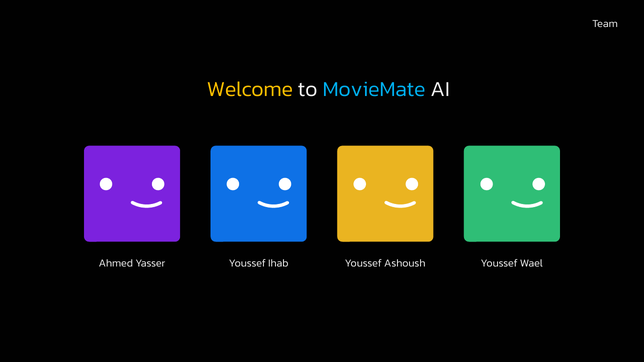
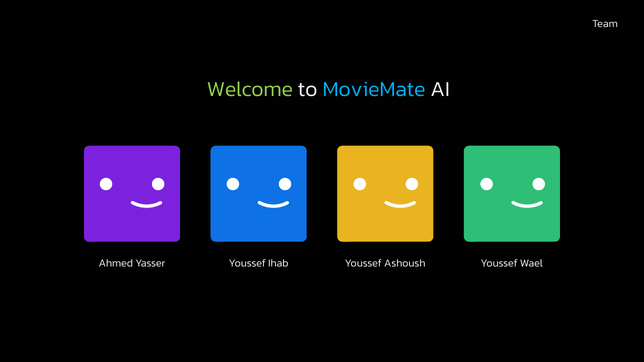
Welcome colour: yellow -> light green
